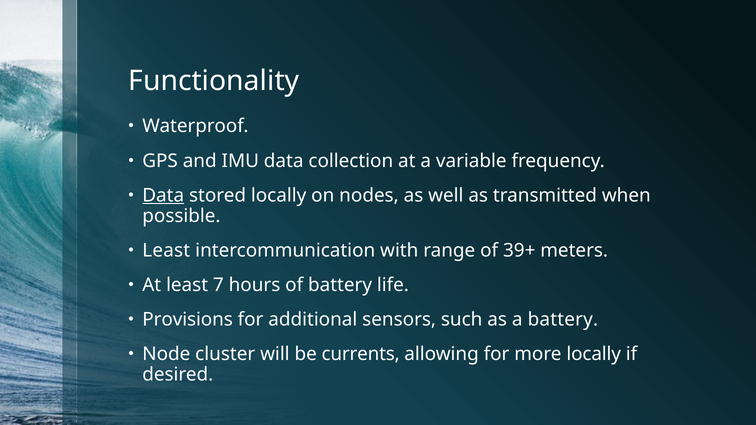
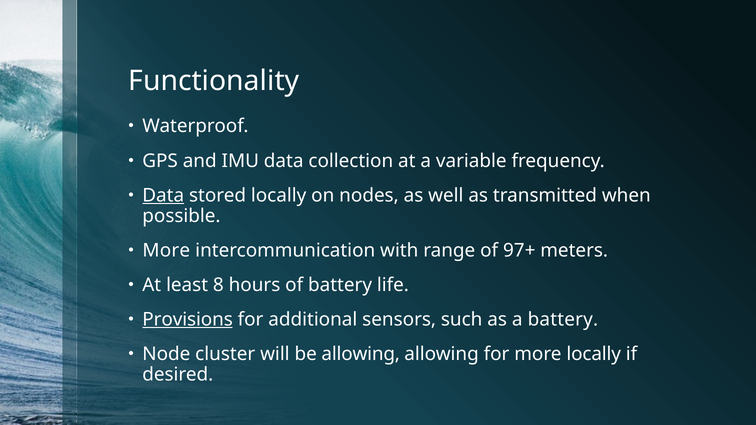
Least at (166, 250): Least -> More
39+: 39+ -> 97+
7: 7 -> 8
Provisions underline: none -> present
be currents: currents -> allowing
